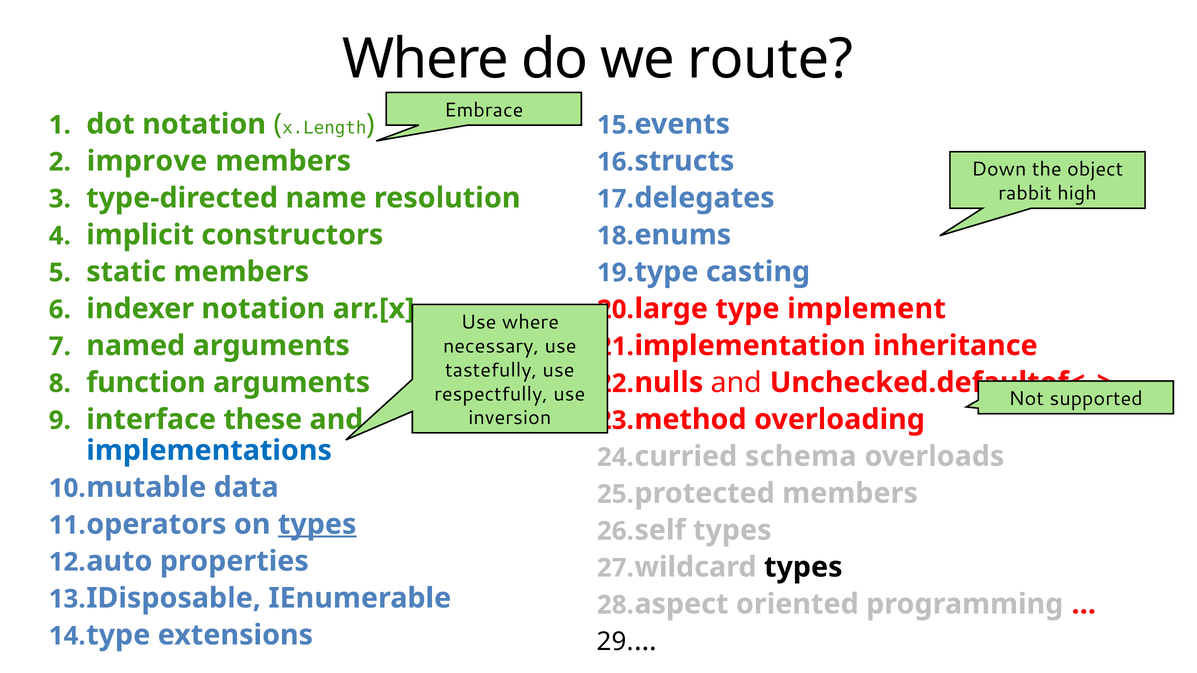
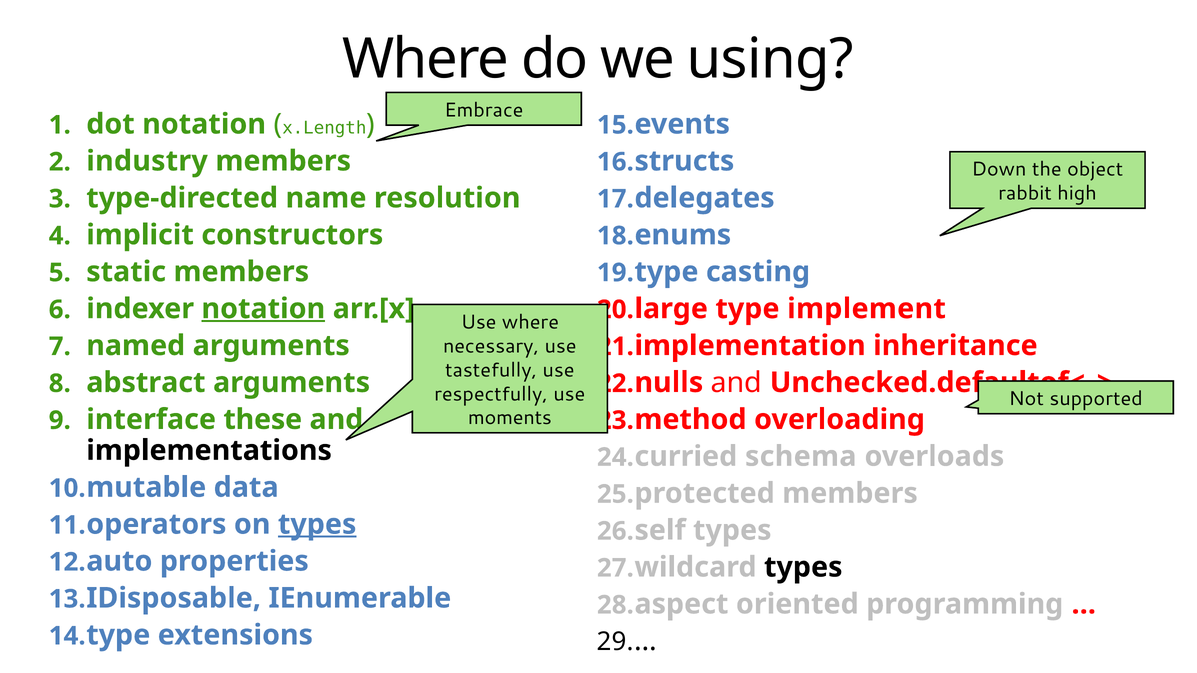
route: route -> using
improve: improve -> industry
notation at (263, 309) underline: none -> present
function: function -> abstract
inversion: inversion -> moments
implementations colour: blue -> black
